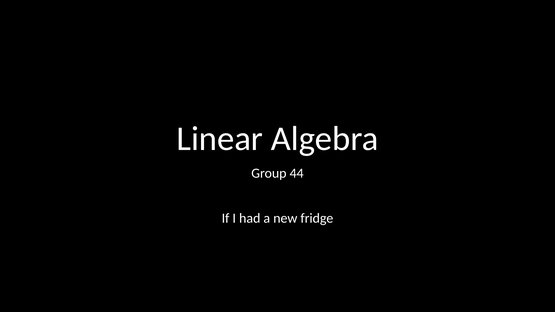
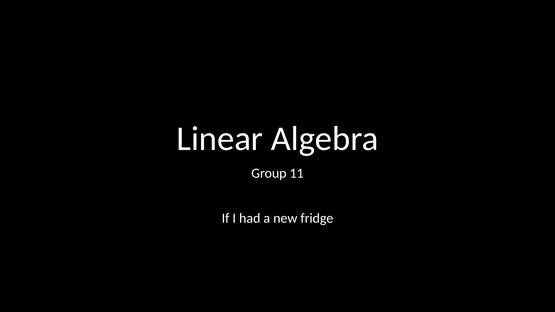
44: 44 -> 11
